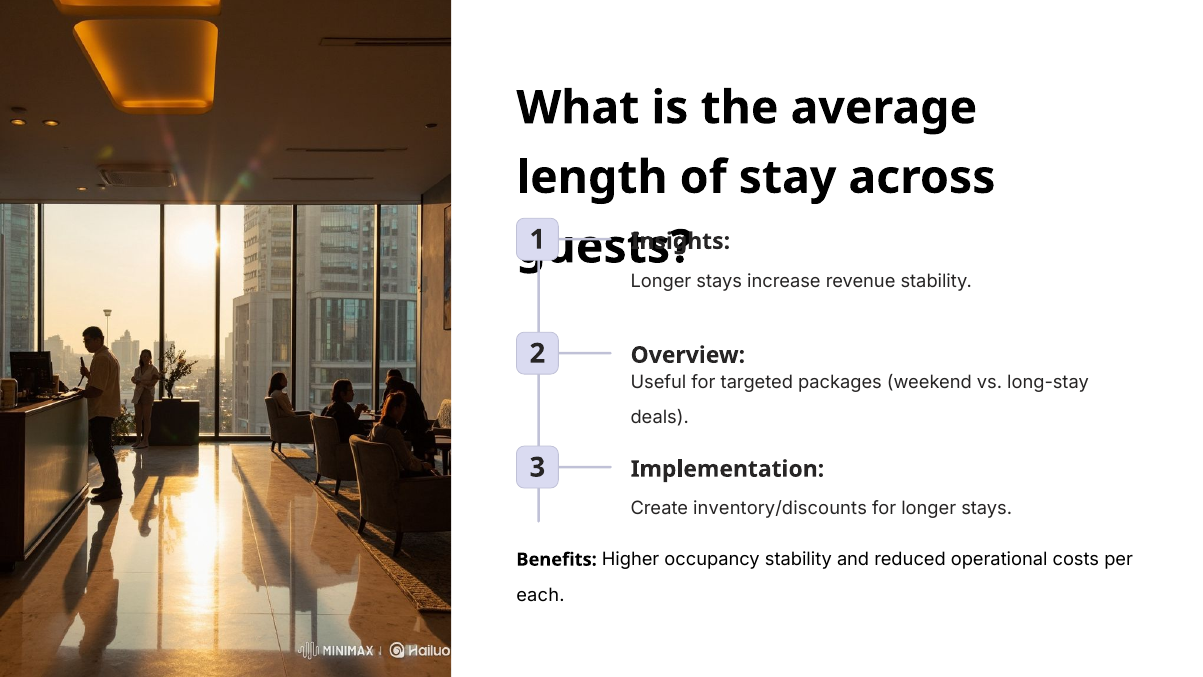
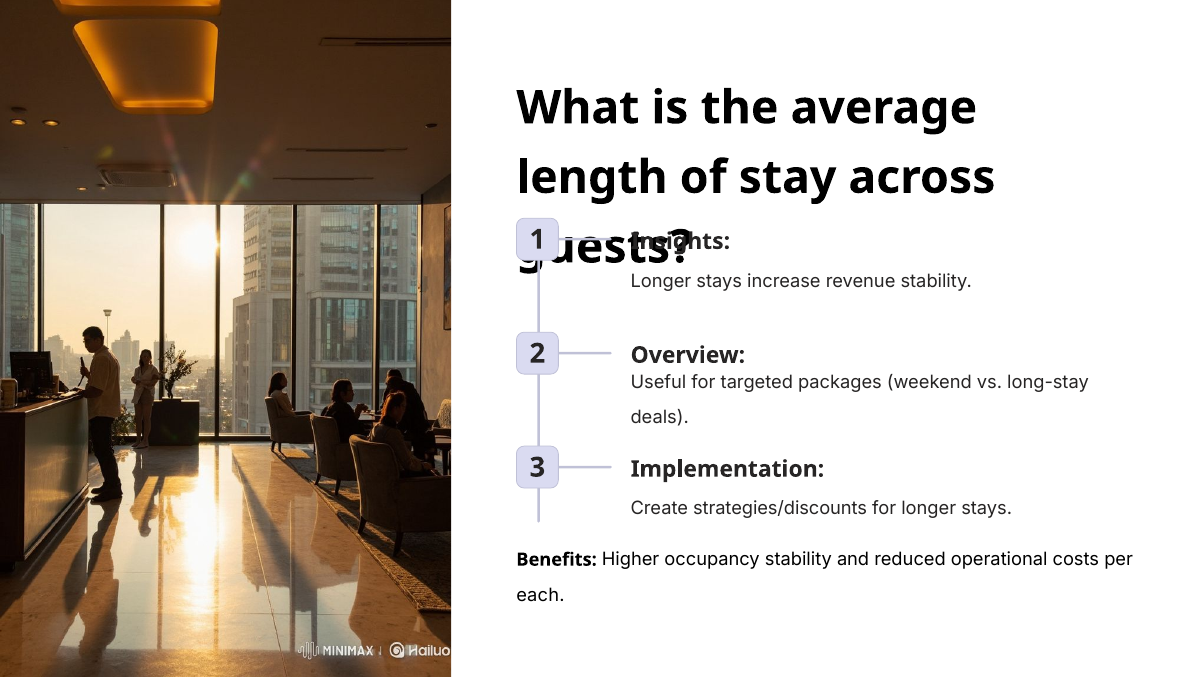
inventory/discounts: inventory/discounts -> strategies/discounts
